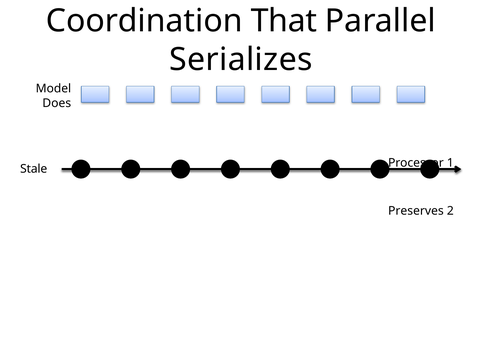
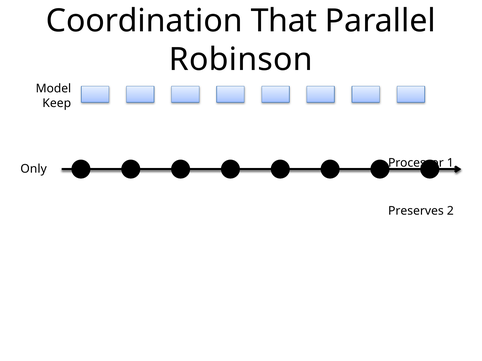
Serializes: Serializes -> Robinson
Does: Does -> Keep
Stale: Stale -> Only
